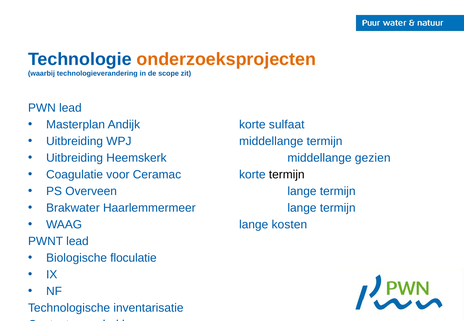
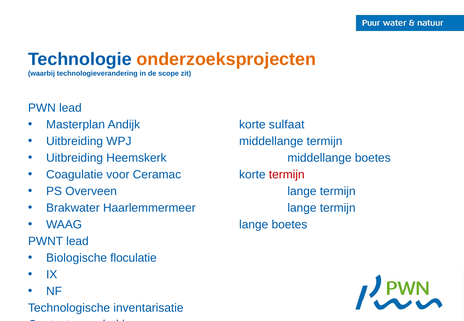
middellange gezien: gezien -> boetes
termijn at (287, 175) colour: black -> red
lange kosten: kosten -> boetes
